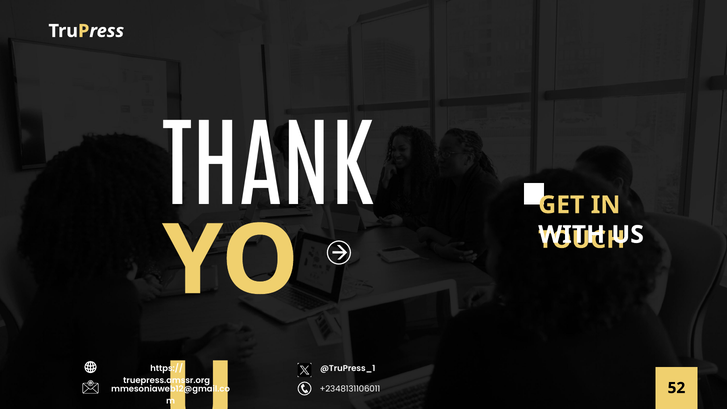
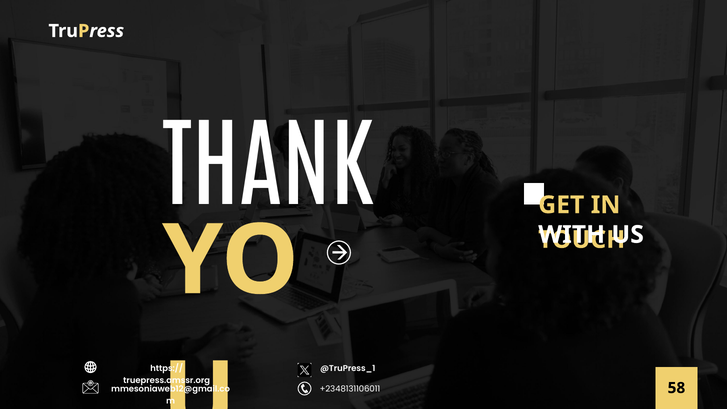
52: 52 -> 58
